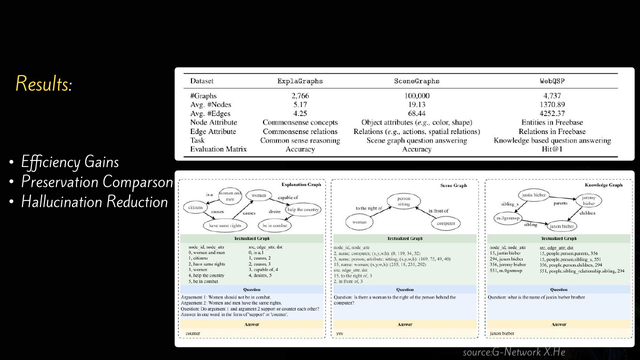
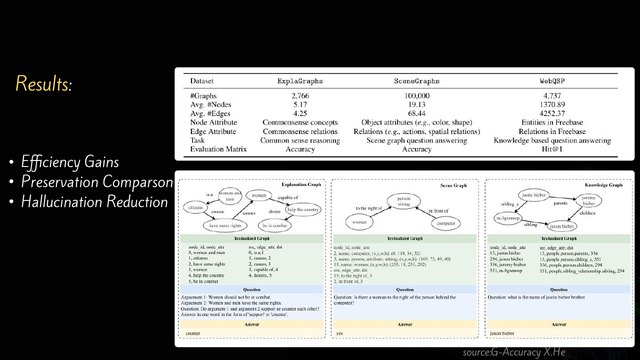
source:G-Network: source:G-Network -> source:G-Accuracy
